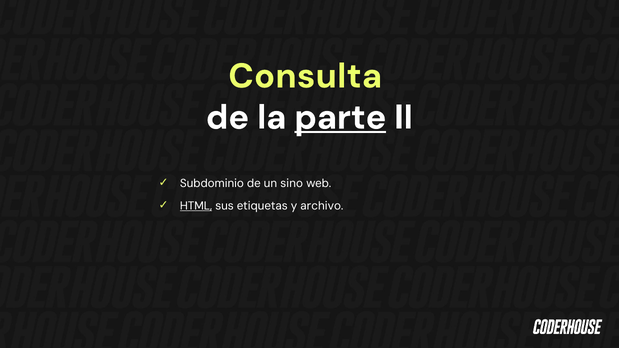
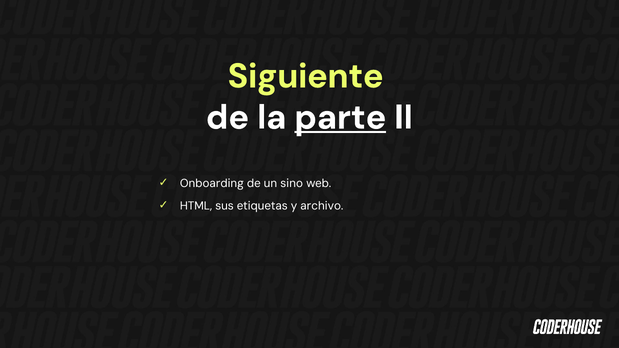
Consulta: Consulta -> Siguiente
Subdominio: Subdominio -> Onboarding
HTML underline: present -> none
